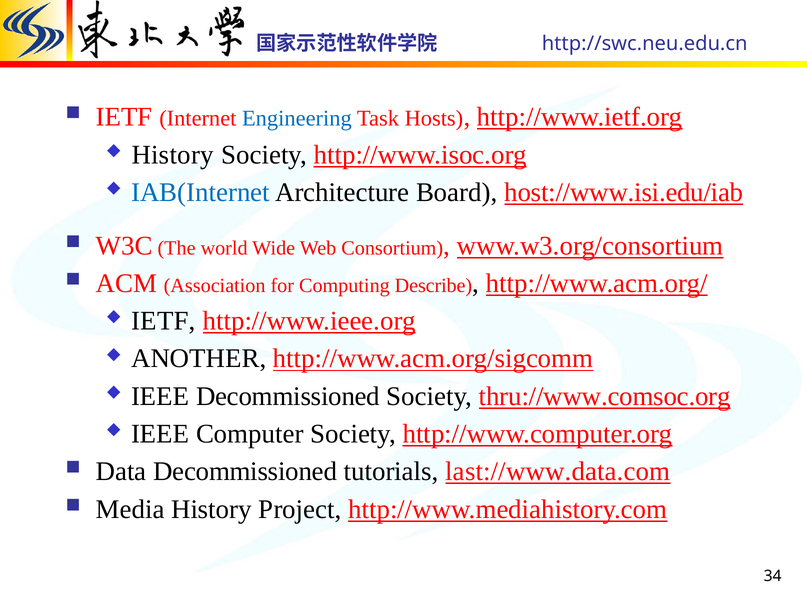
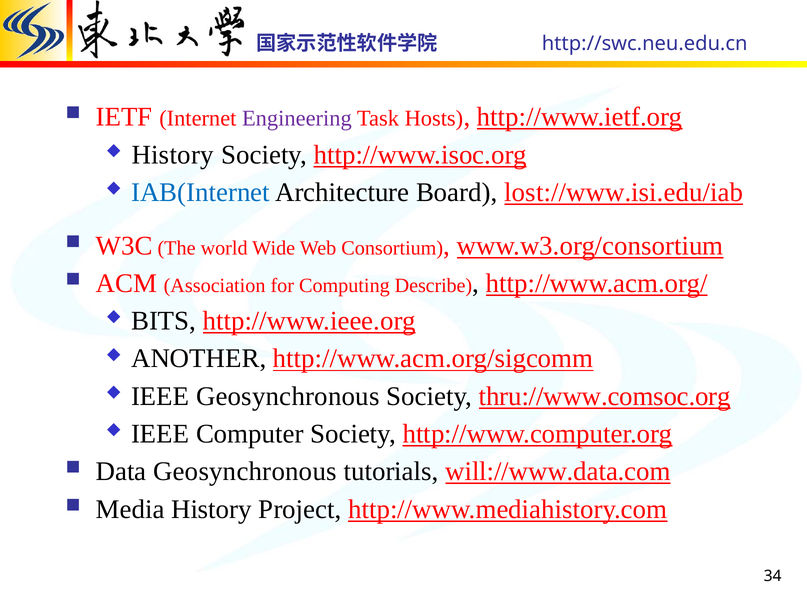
Engineering colour: blue -> purple
host://www.isi.edu/iab: host://www.isi.edu/iab -> lost://www.isi.edu/iab
IETF at (163, 321): IETF -> BITS
IEEE Decommissioned: Decommissioned -> Geosynchronous
Data Decommissioned: Decommissioned -> Geosynchronous
last://www.data.com: last://www.data.com -> will://www.data.com
